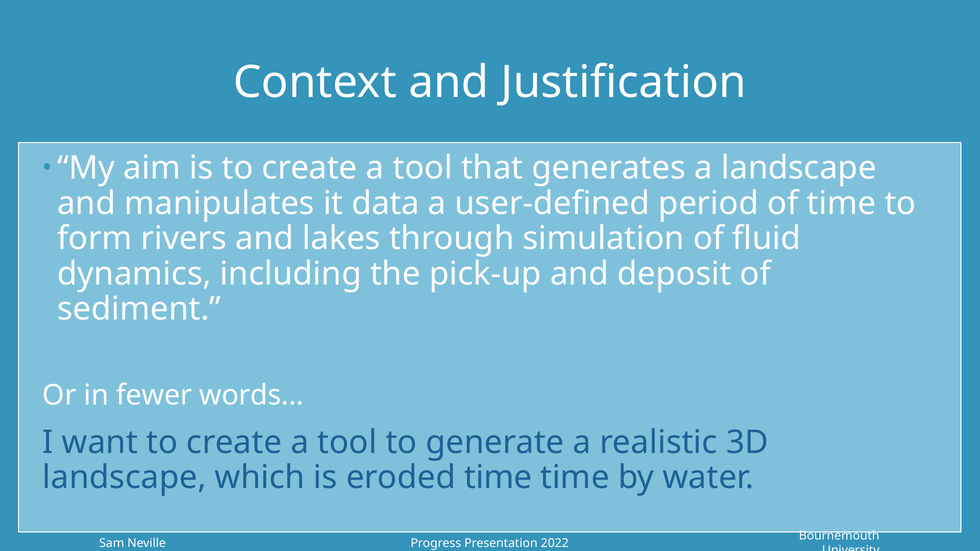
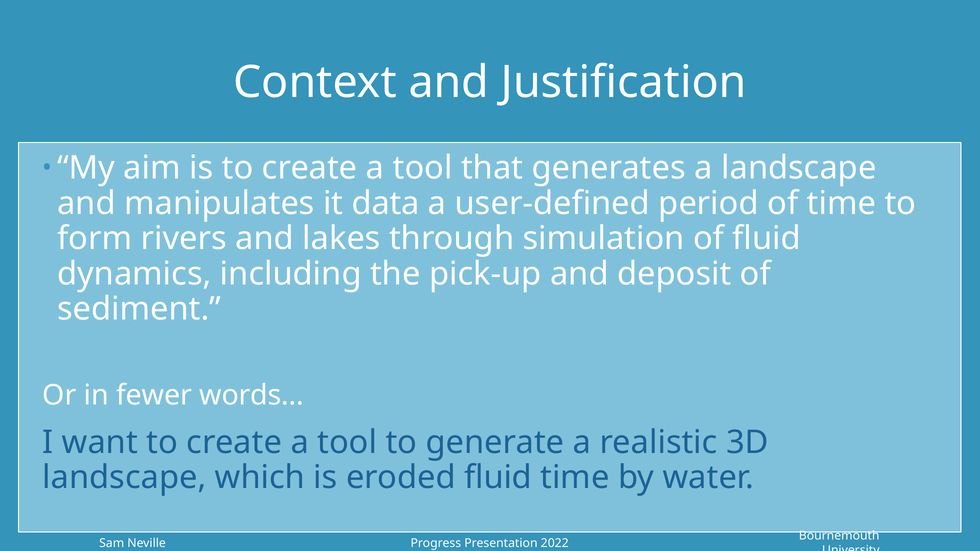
eroded time: time -> fluid
